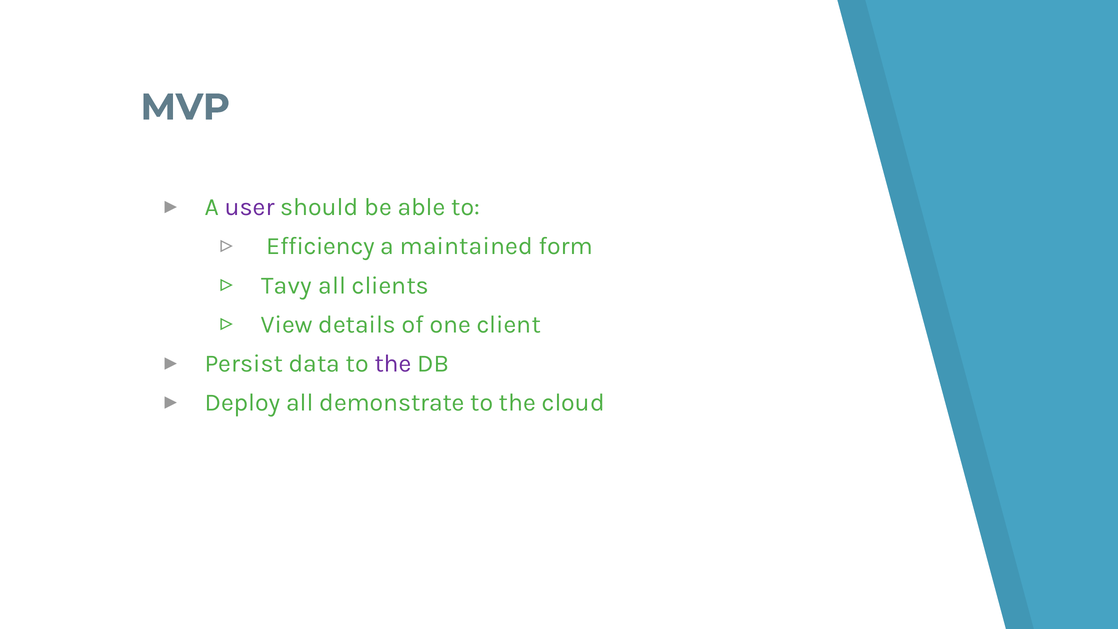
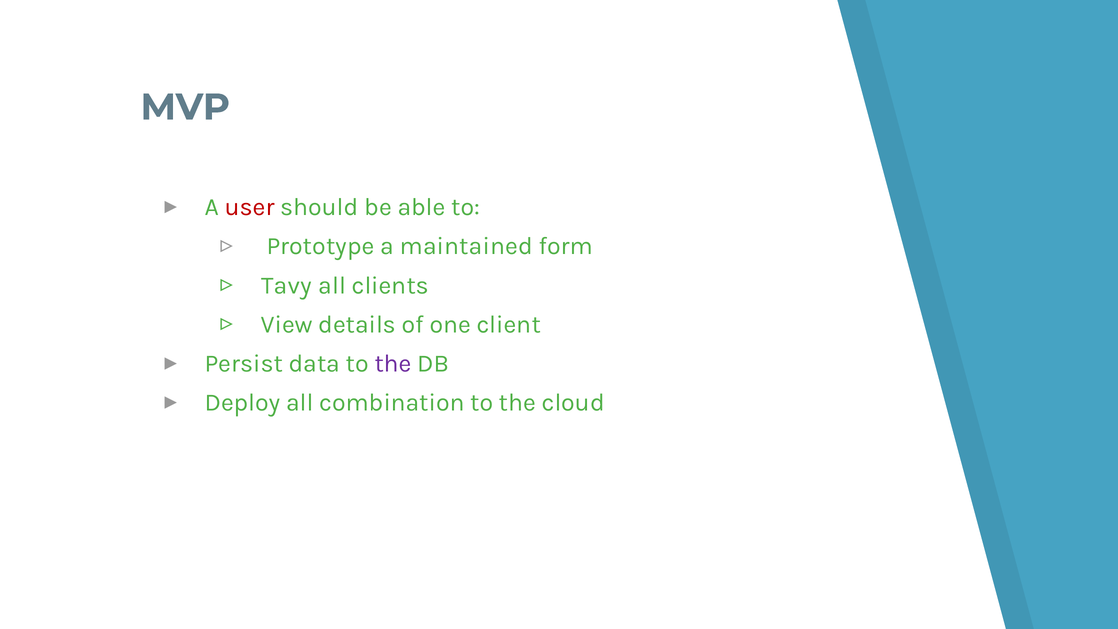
user colour: purple -> red
Efficiency: Efficiency -> Prototype
demonstrate: demonstrate -> combination
